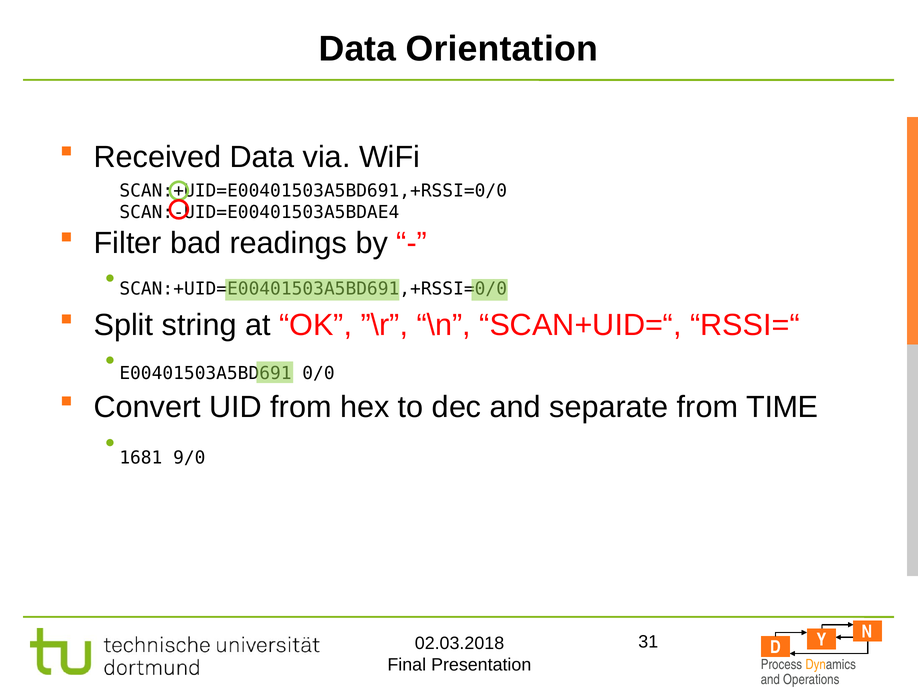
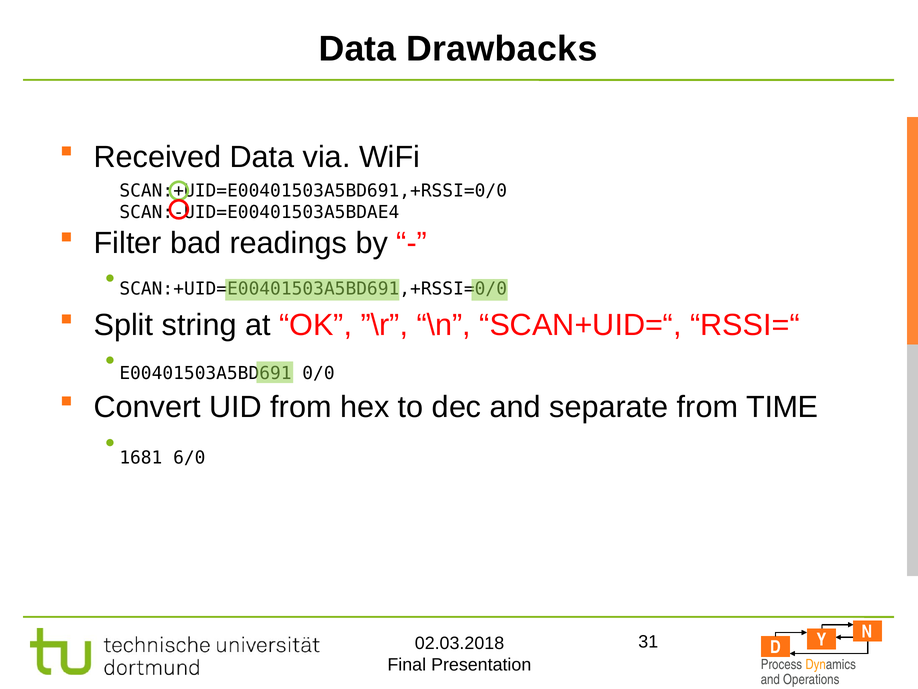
Orientation: Orientation -> Drawbacks
9/0: 9/0 -> 6/0
